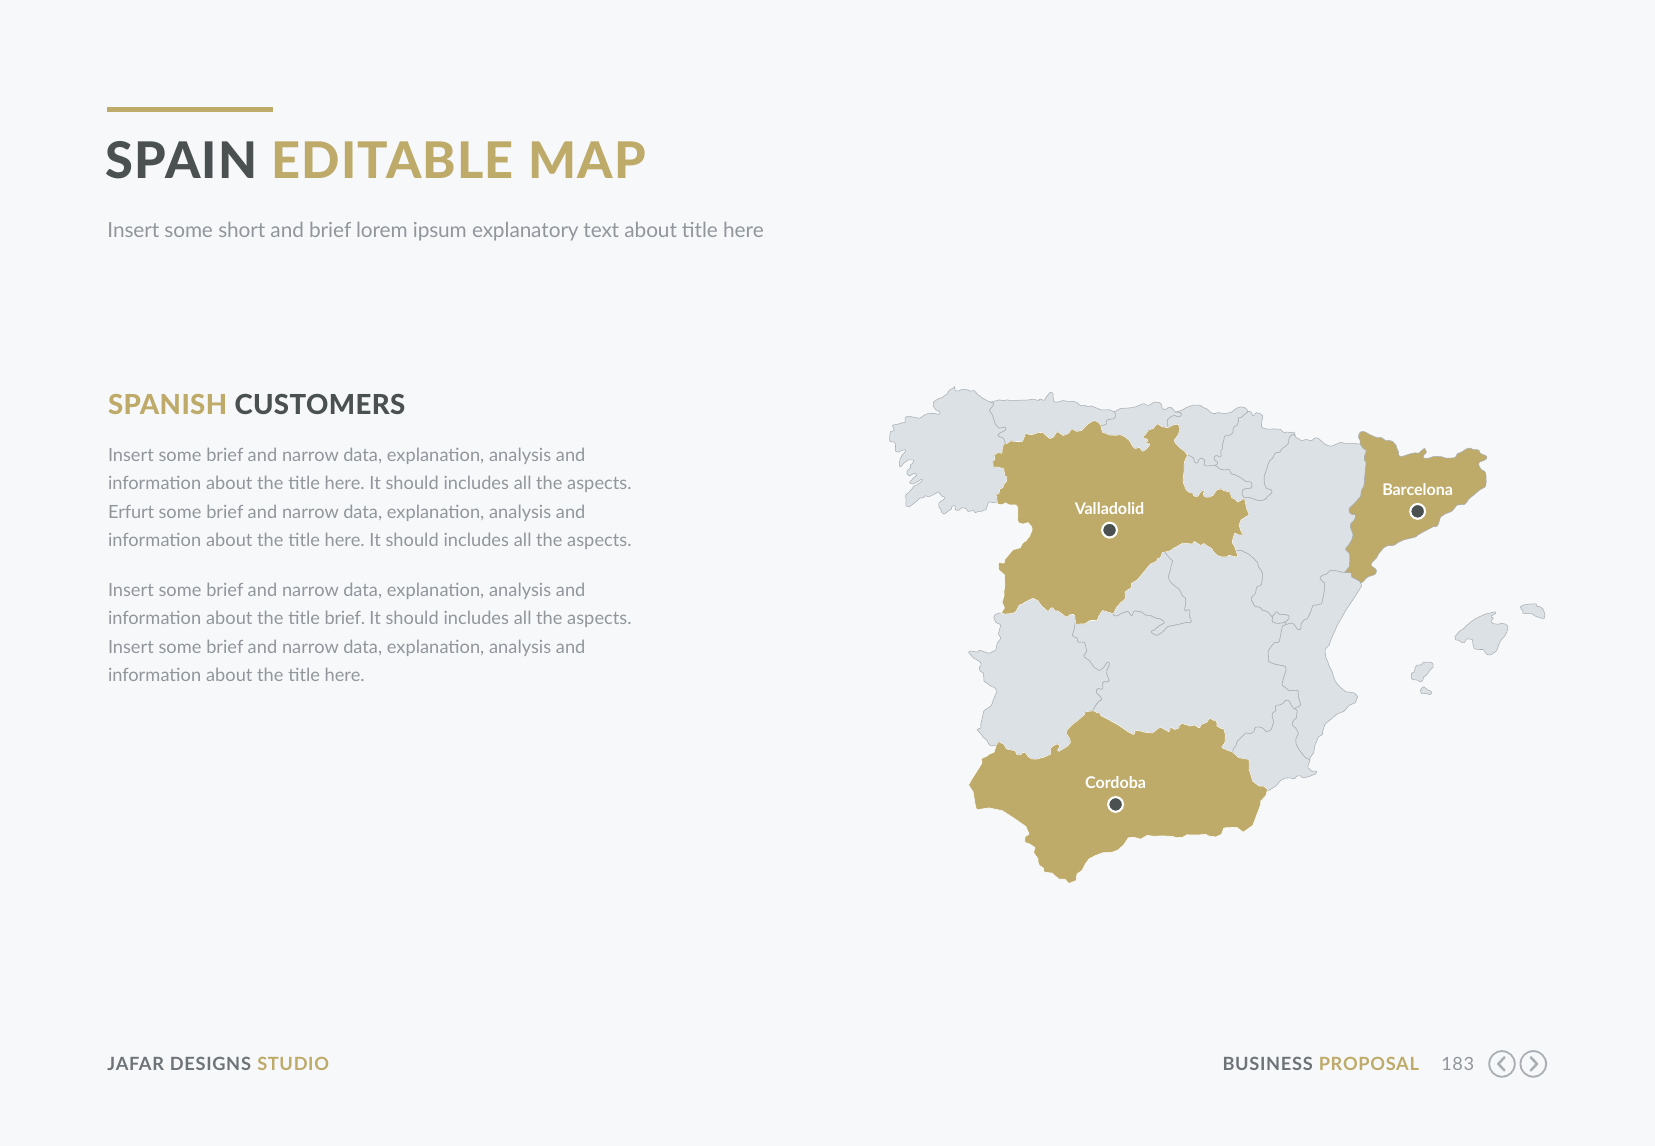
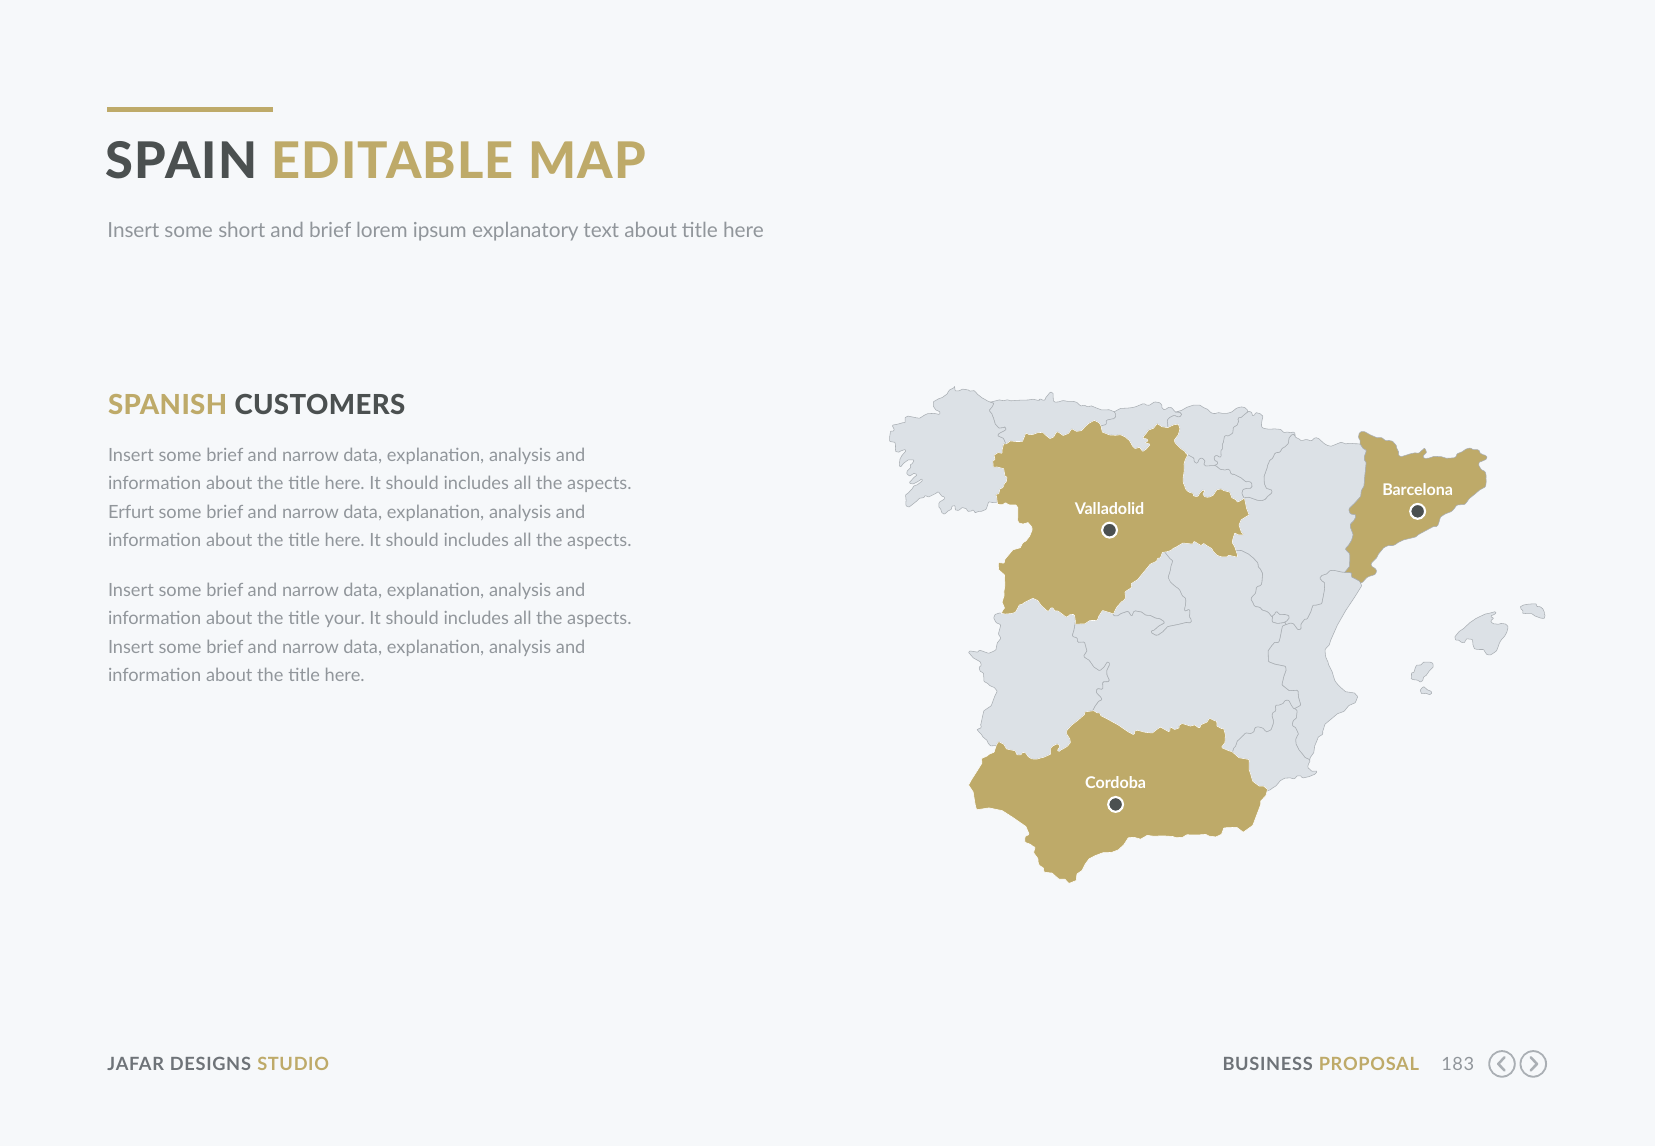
title brief: brief -> your
